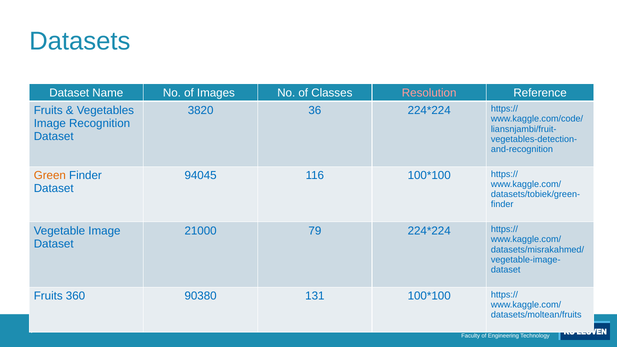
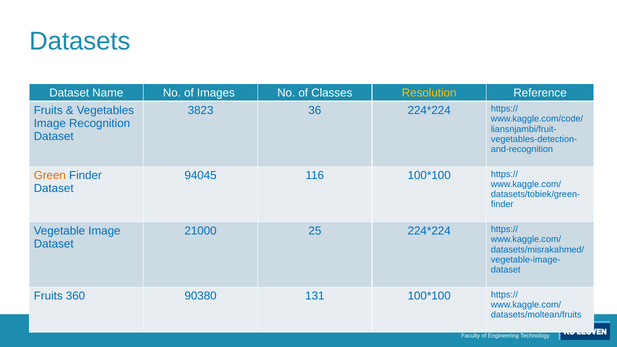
Resolution colour: pink -> yellow
3820: 3820 -> 3823
79: 79 -> 25
